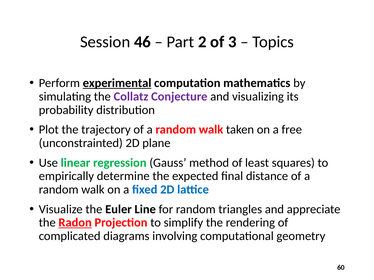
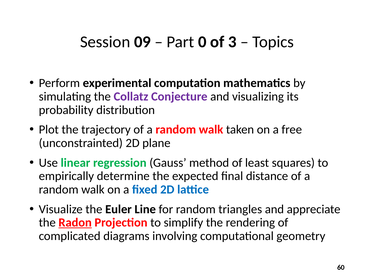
46: 46 -> 09
2: 2 -> 0
experimental underline: present -> none
